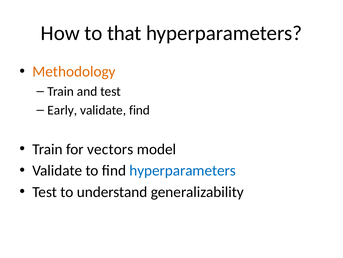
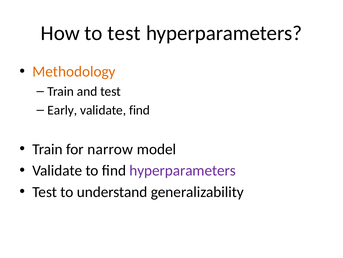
to that: that -> test
vectors: vectors -> narrow
hyperparameters at (183, 170) colour: blue -> purple
